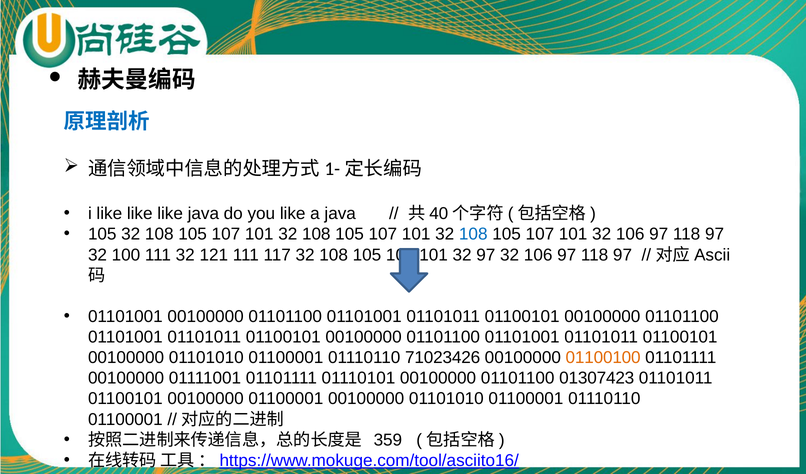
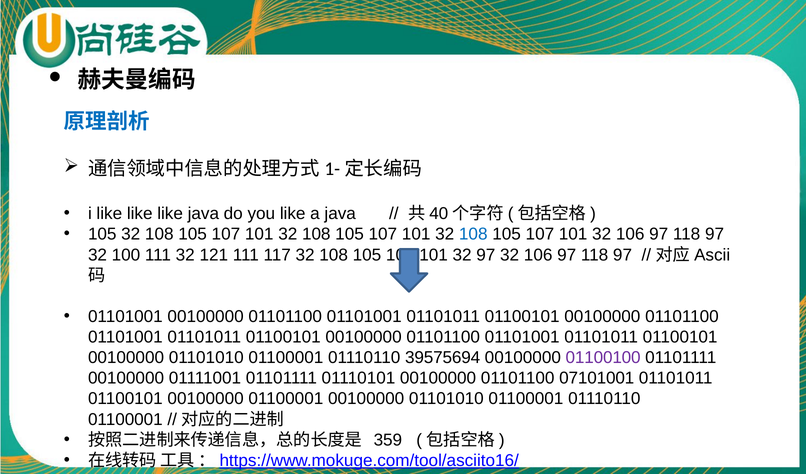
71023426: 71023426 -> 39575694
01100100 colour: orange -> purple
01307423: 01307423 -> 07101001
